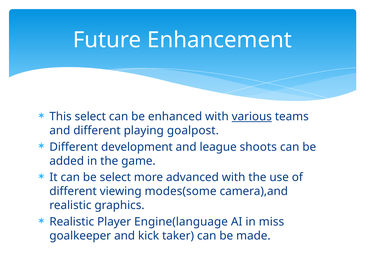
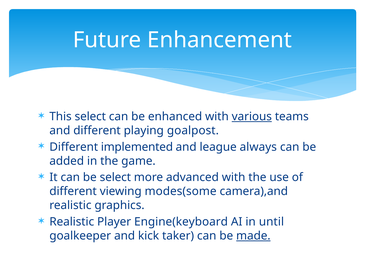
development: development -> implemented
shoots: shoots -> always
Engine(language: Engine(language -> Engine(keyboard
miss: miss -> until
made underline: none -> present
